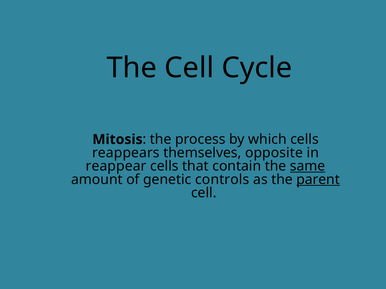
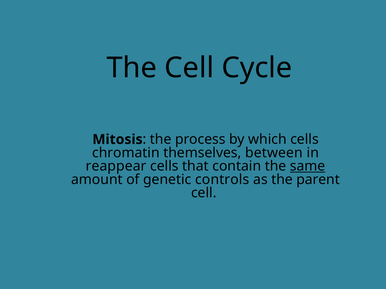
reappears: reappears -> chromatin
opposite: opposite -> between
parent underline: present -> none
